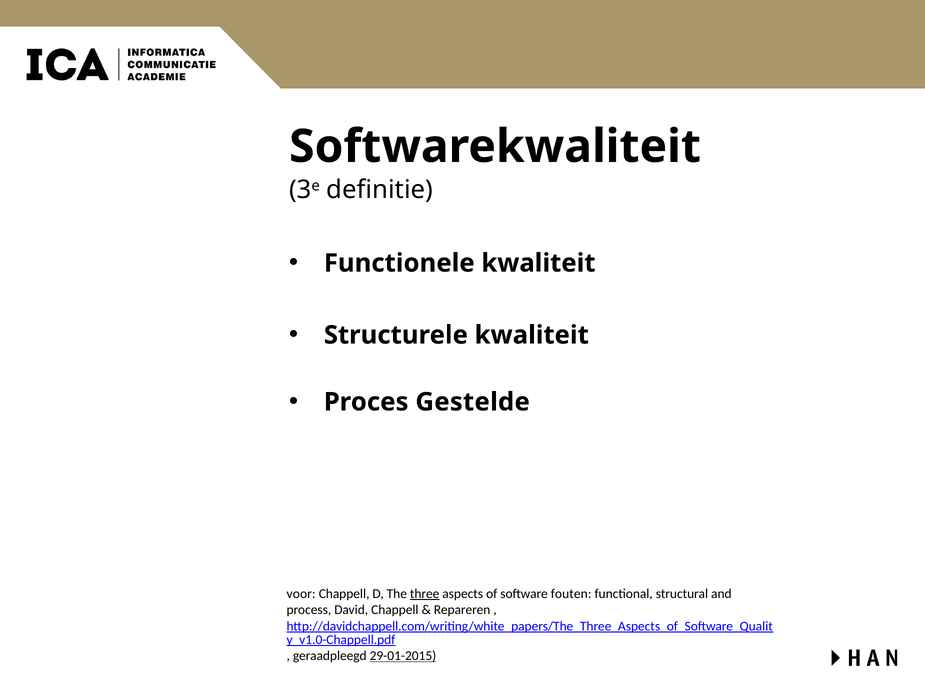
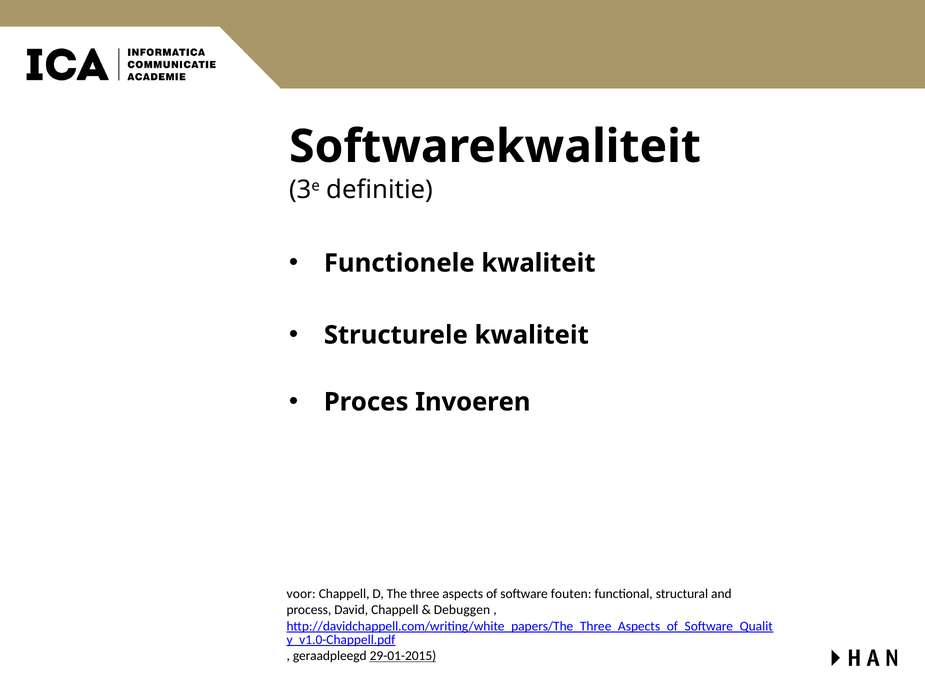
Gestelde: Gestelde -> Invoeren
three underline: present -> none
Repareren: Repareren -> Debuggen
